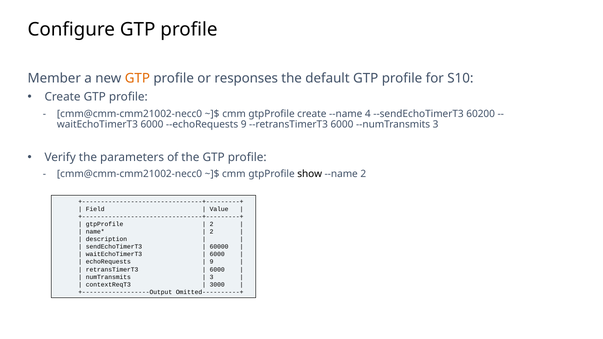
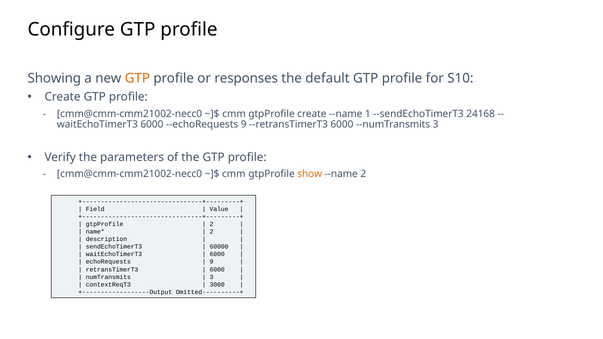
Member: Member -> Showing
4: 4 -> 1
60200: 60200 -> 24168
show colour: black -> orange
